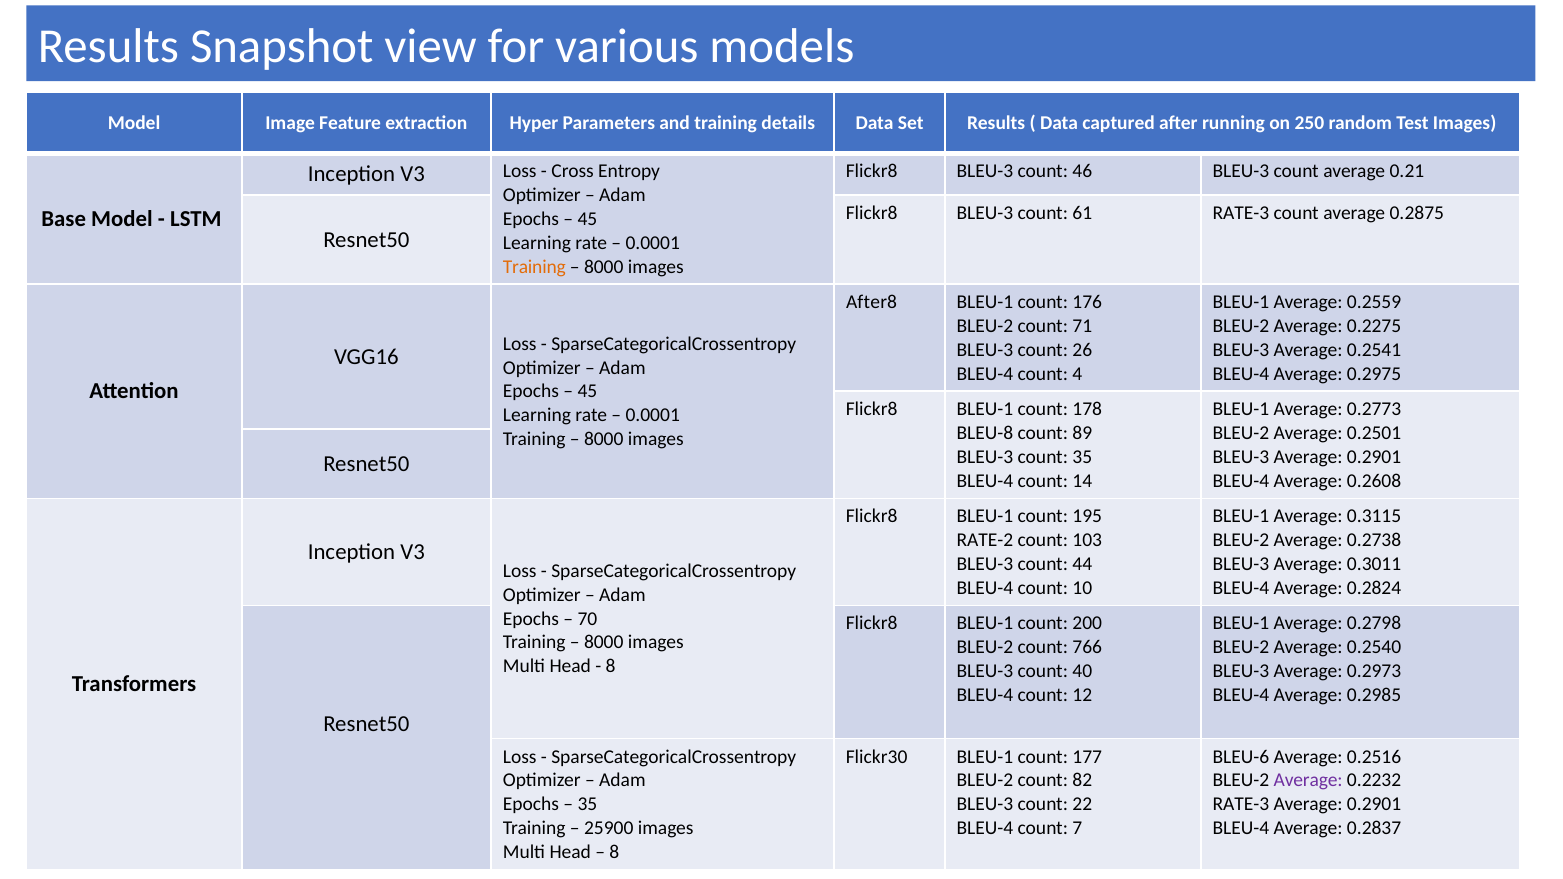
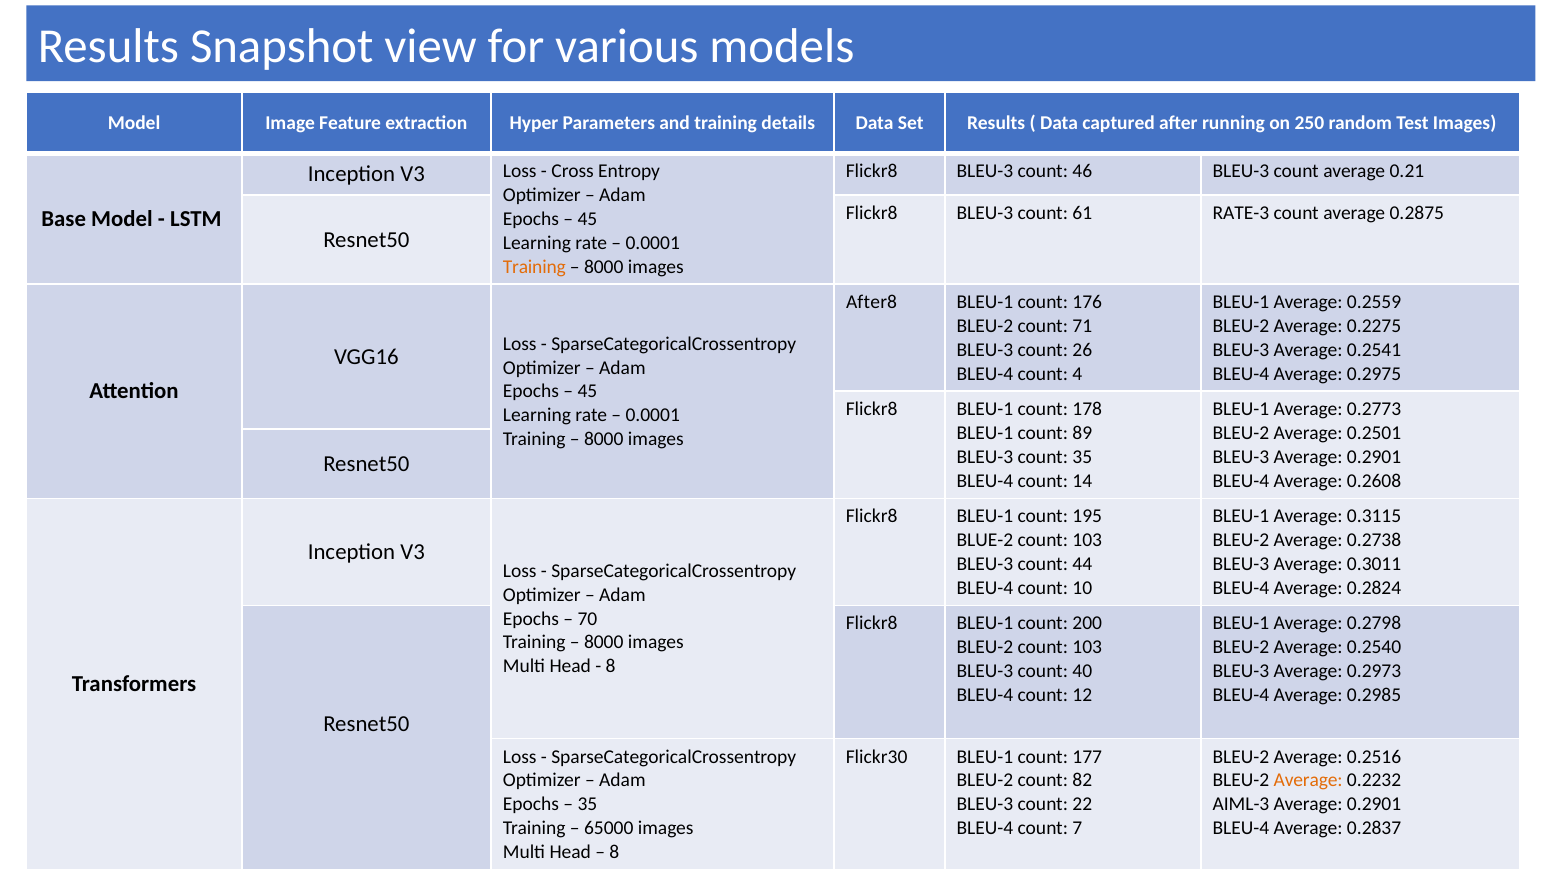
BLEU-8 at (985, 433): BLEU-8 -> BLEU-1
RATE-2: RATE-2 -> BLUE-2
BLEU-2 count 766: 766 -> 103
BLEU-6 at (1241, 757): BLEU-6 -> BLEU-2
Average at (1308, 781) colour: purple -> orange
RATE-3 at (1241, 804): RATE-3 -> AIML-3
25900: 25900 -> 65000
